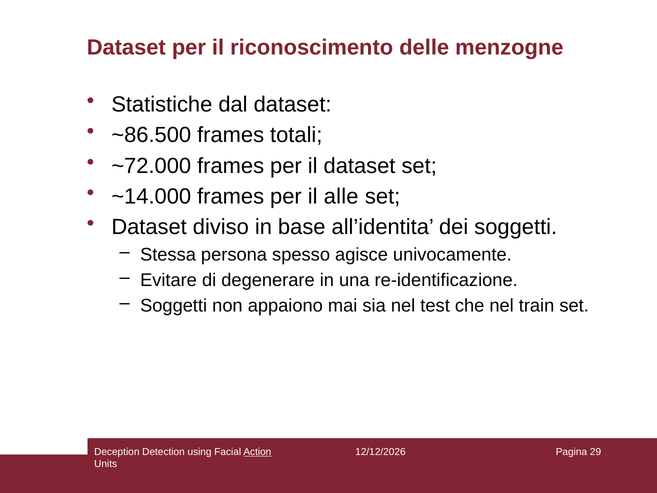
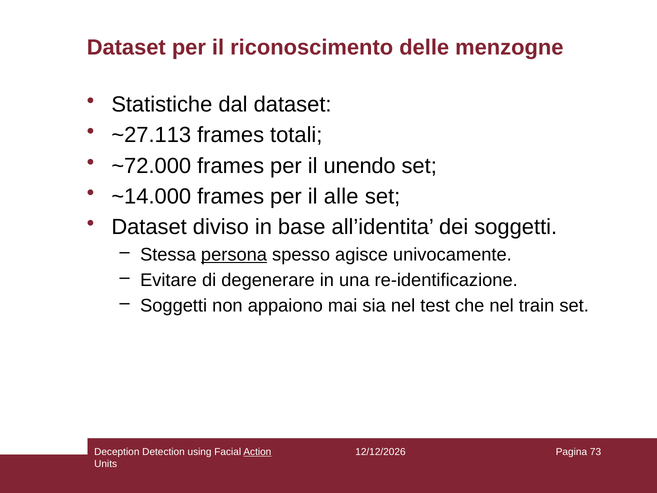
~86.500: ~86.500 -> ~27.113
il dataset: dataset -> unendo
persona underline: none -> present
29: 29 -> 73
